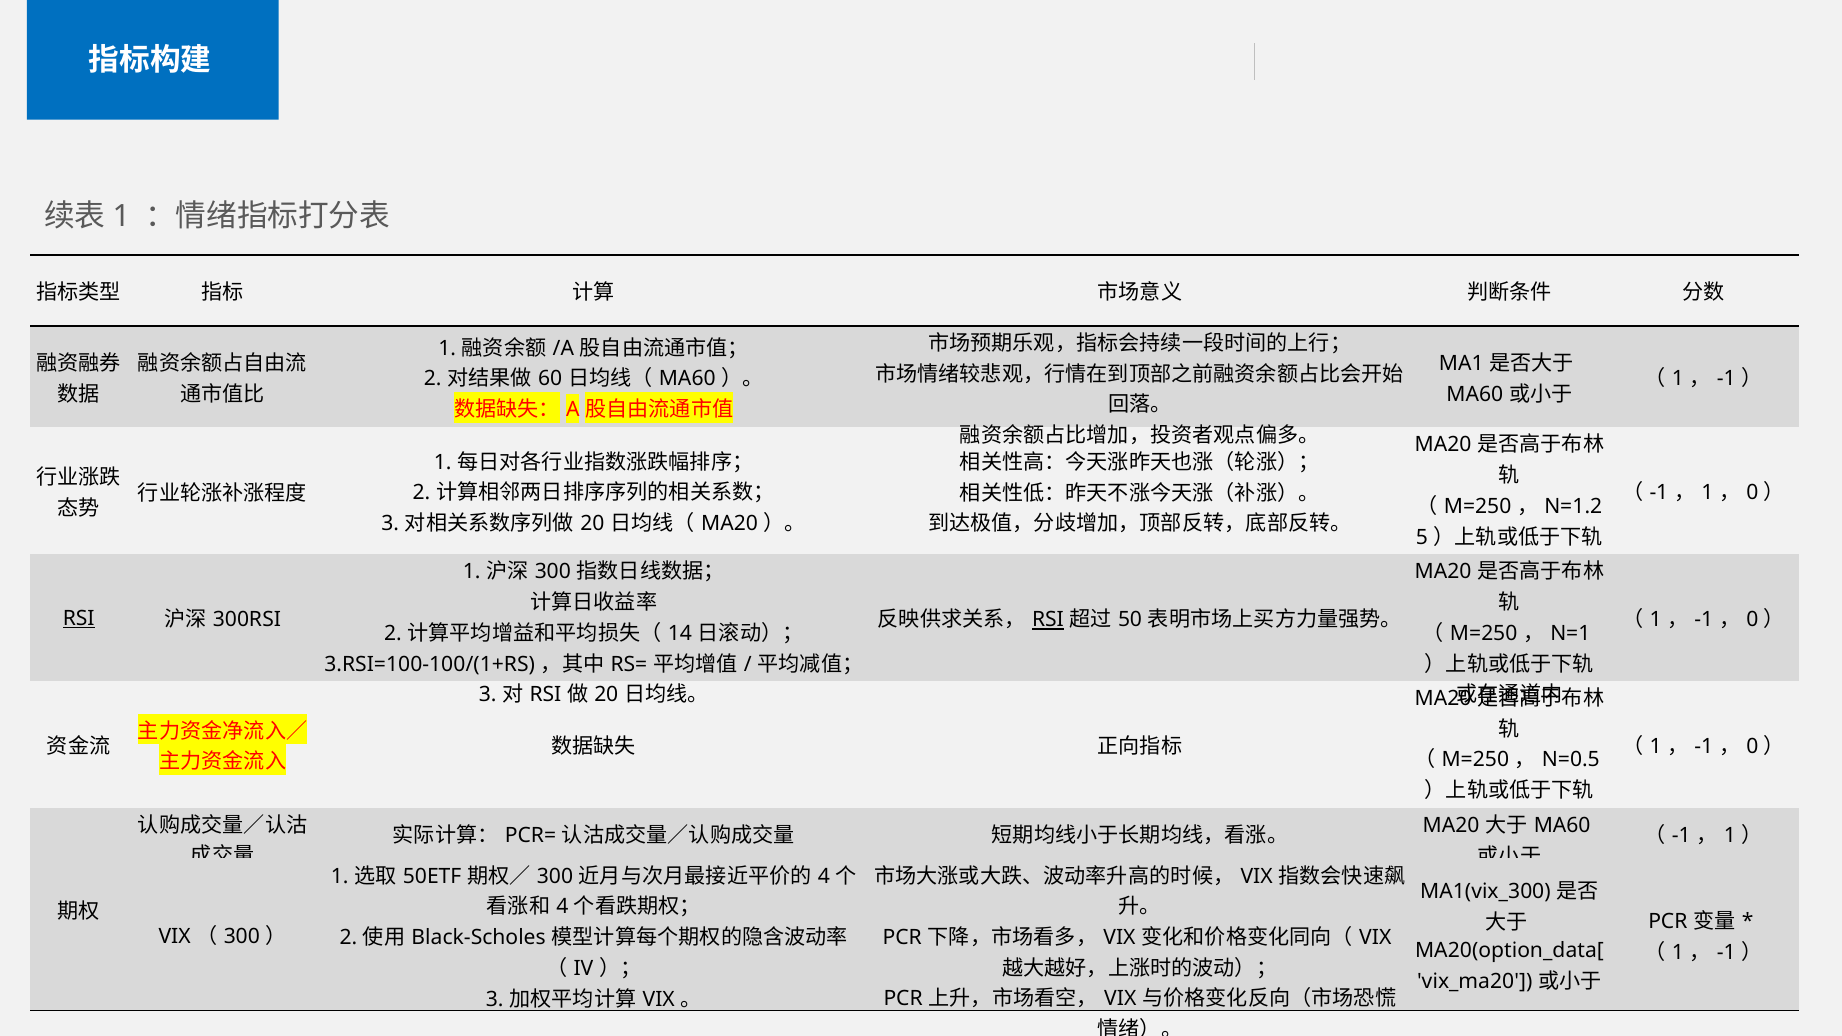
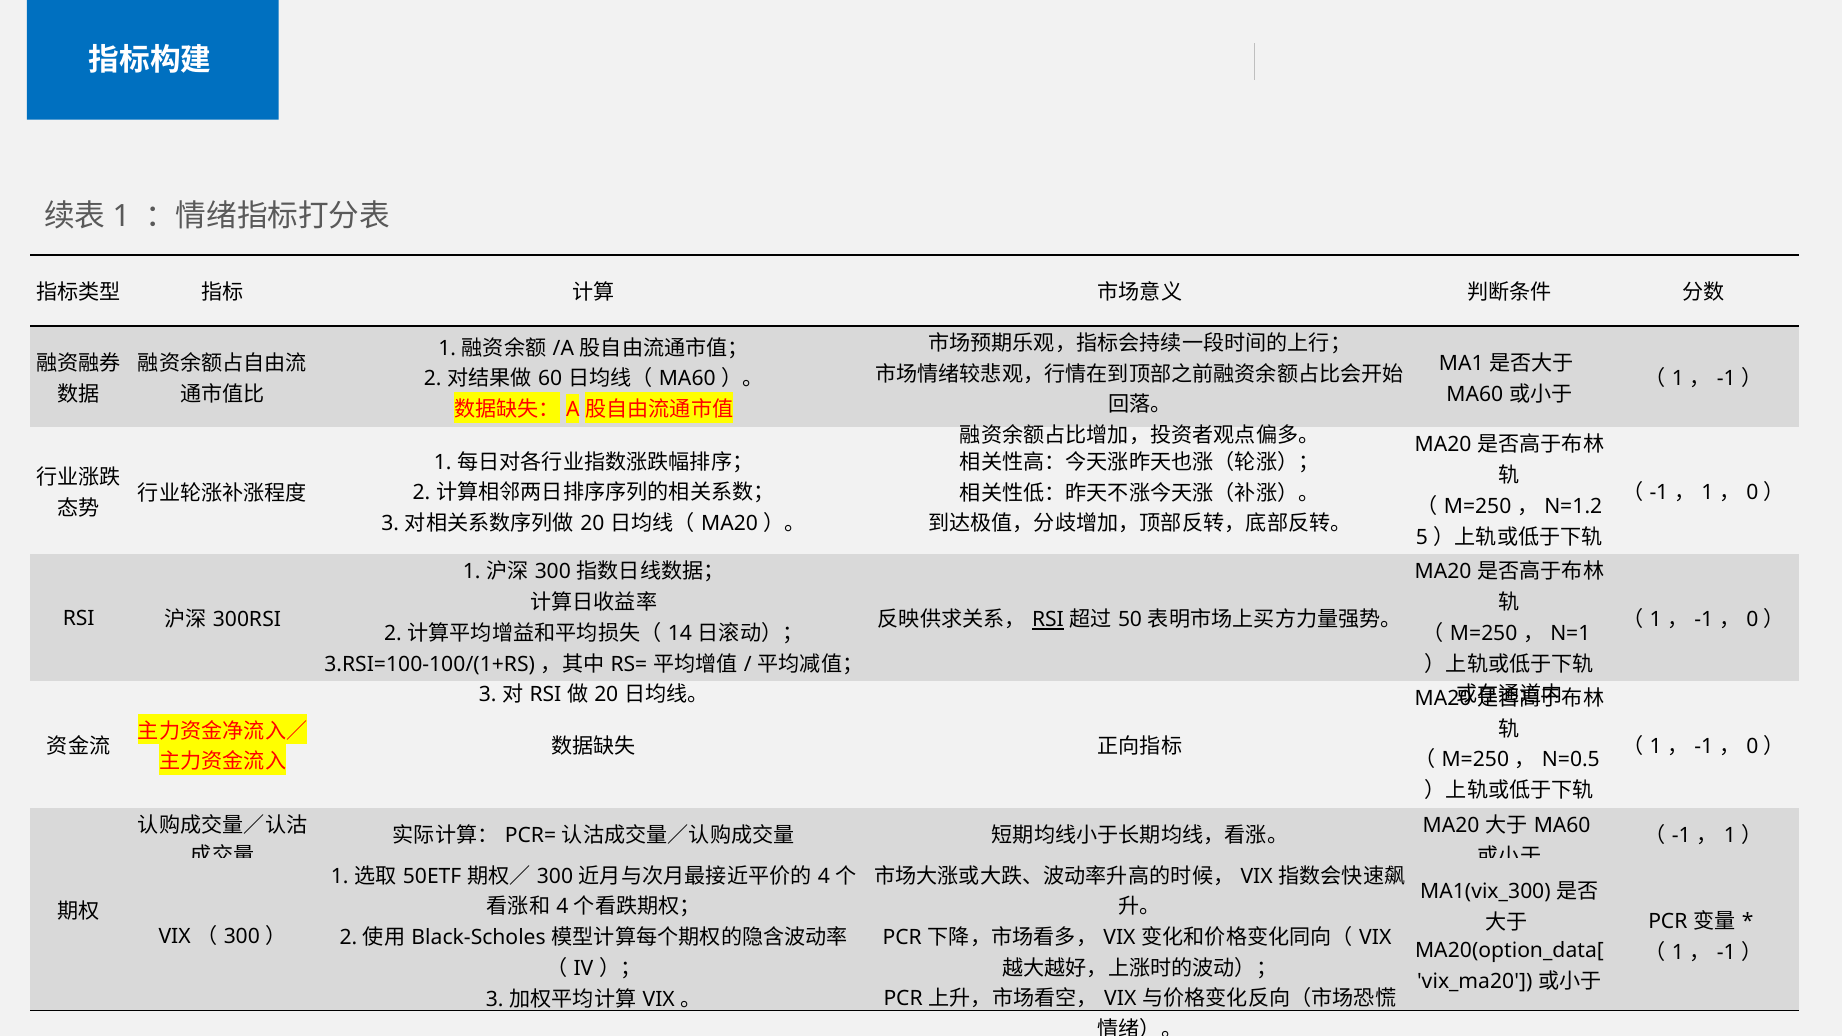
RSI at (79, 619) underline: present -> none
